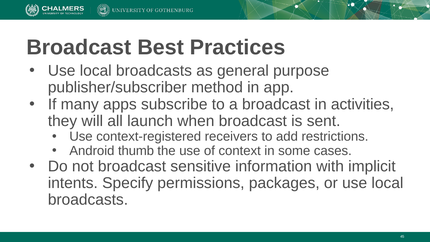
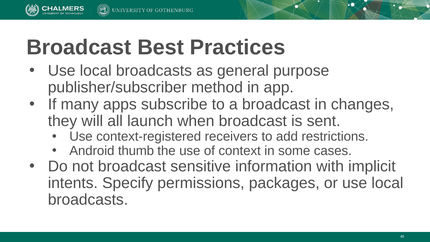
activities: activities -> changes
